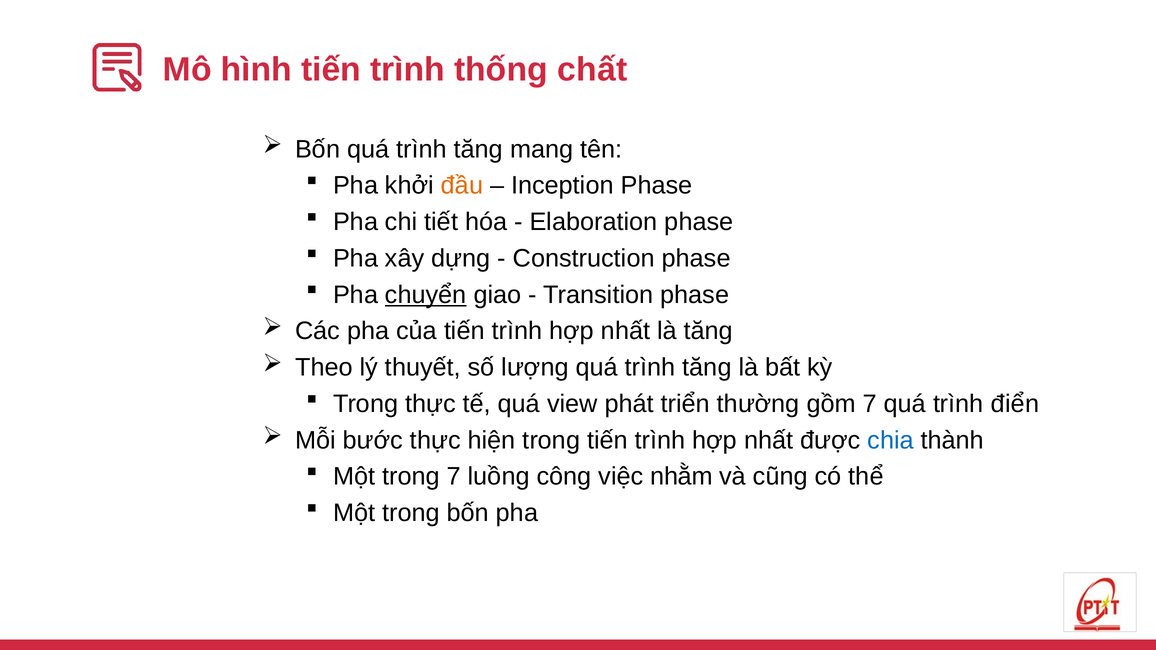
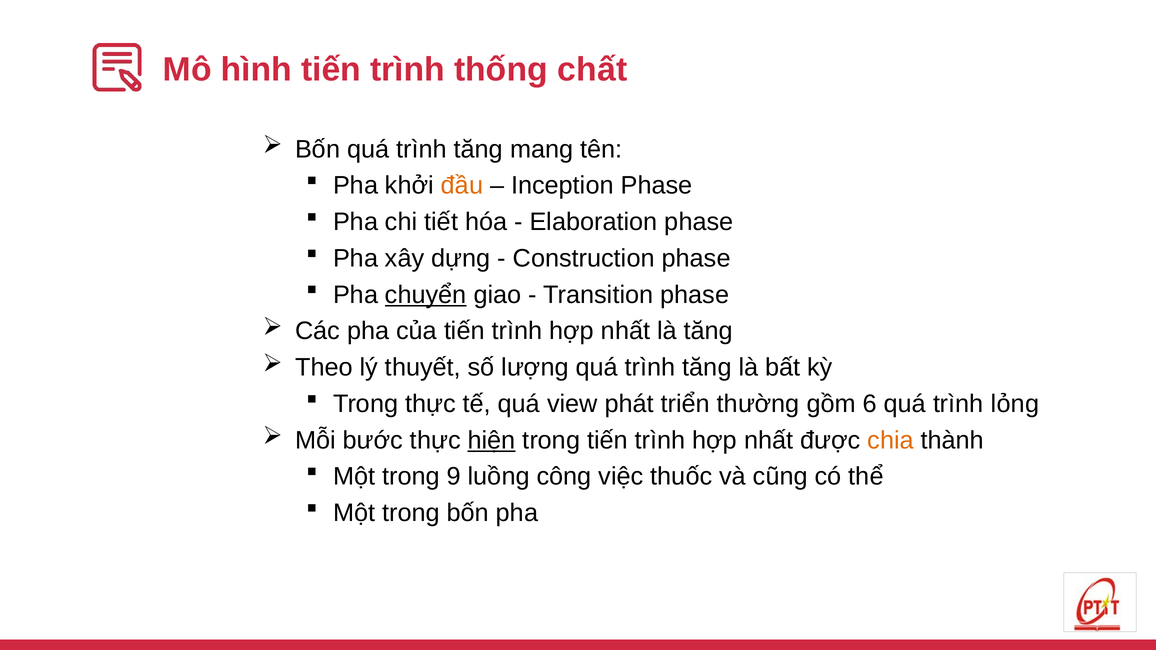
gồm 7: 7 -> 6
điển: điển -> lỏng
hiện underline: none -> present
chia colour: blue -> orange
trong 7: 7 -> 9
nhằm: nhằm -> thuốc
